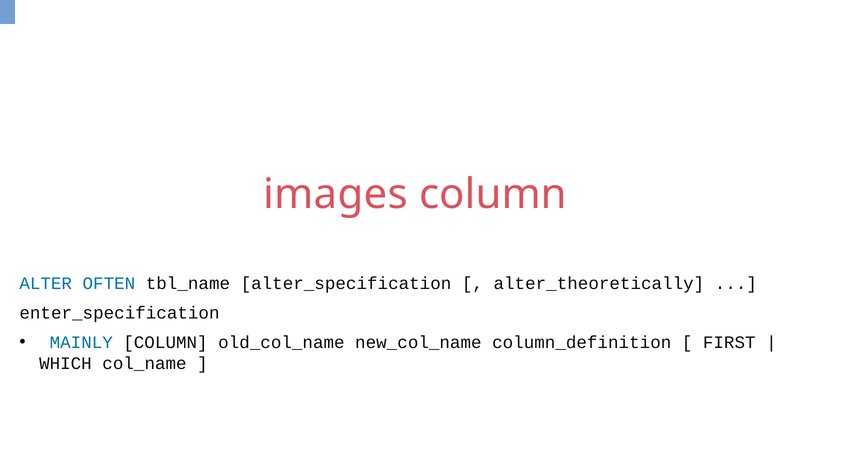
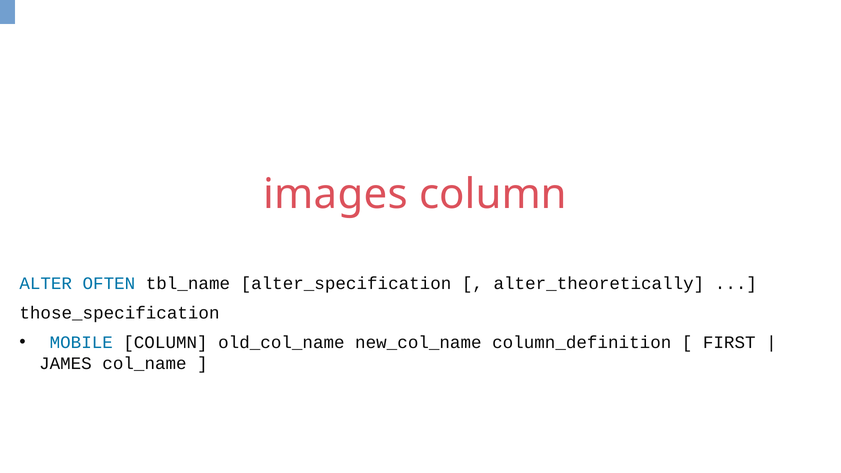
enter_specification: enter_specification -> those_specification
MAINLY: MAINLY -> MOBILE
WHICH: WHICH -> JAMES
